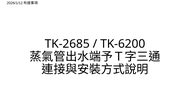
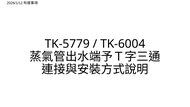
TK-2685: TK-2685 -> TK-5779
TK-6200: TK-6200 -> TK-6004
